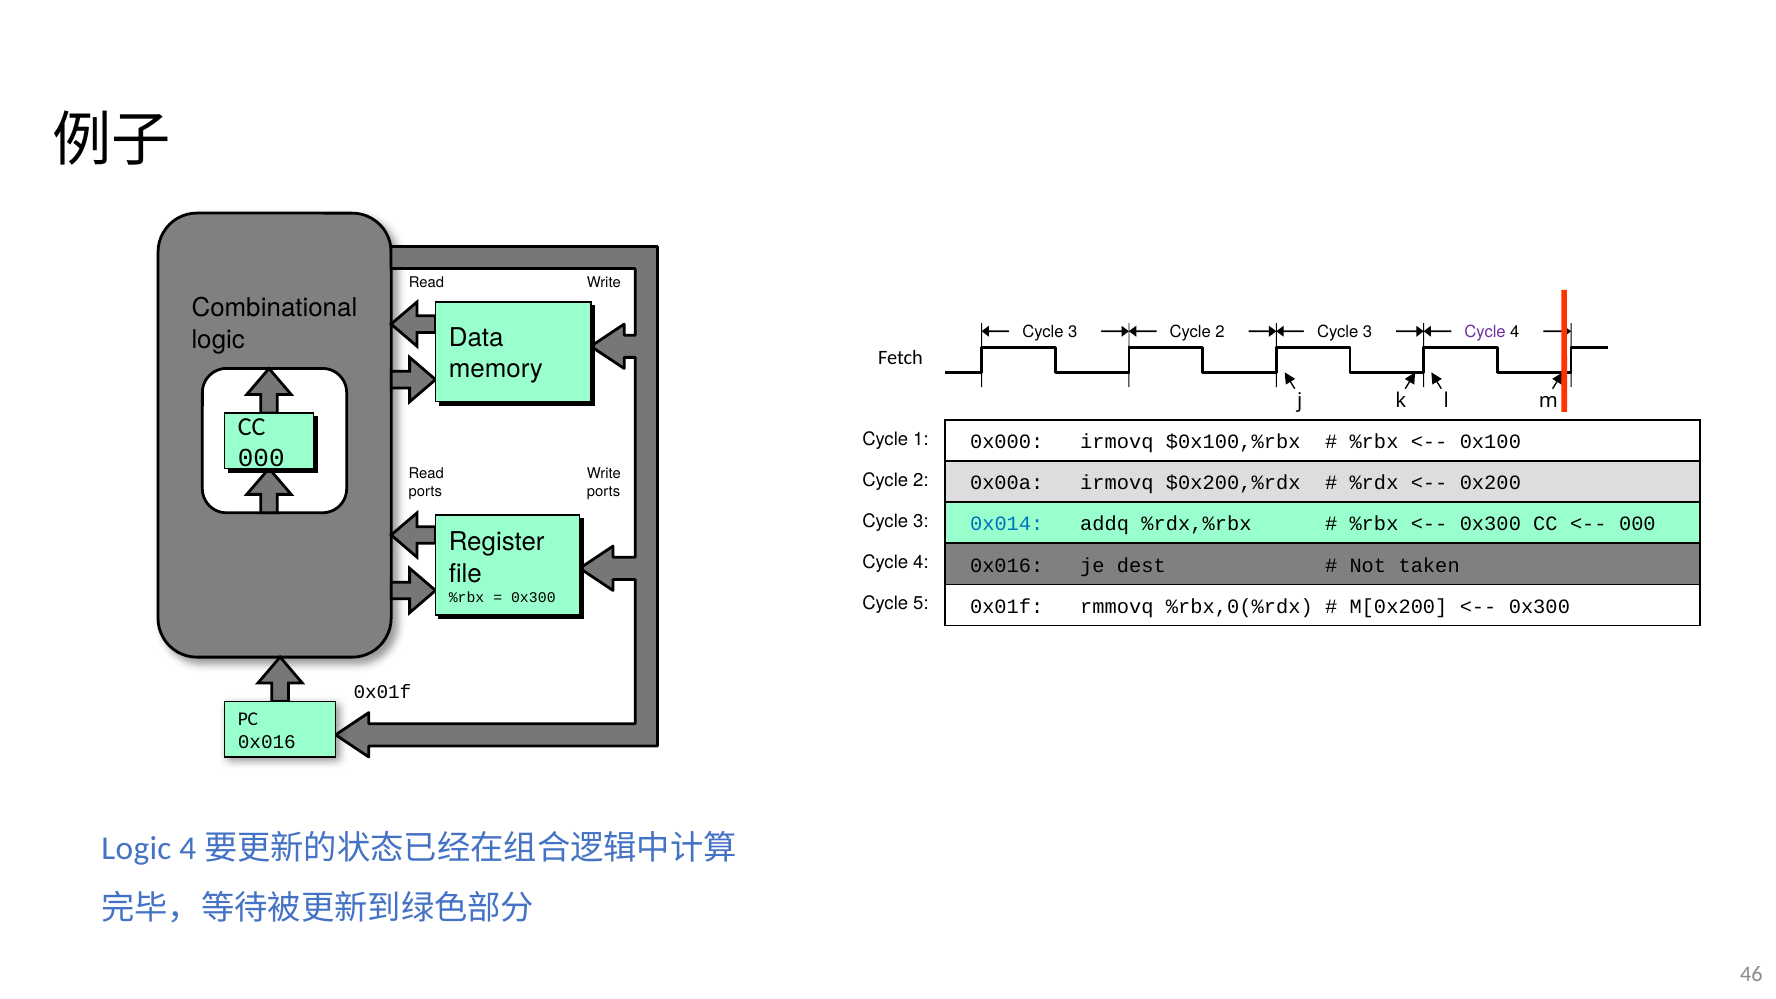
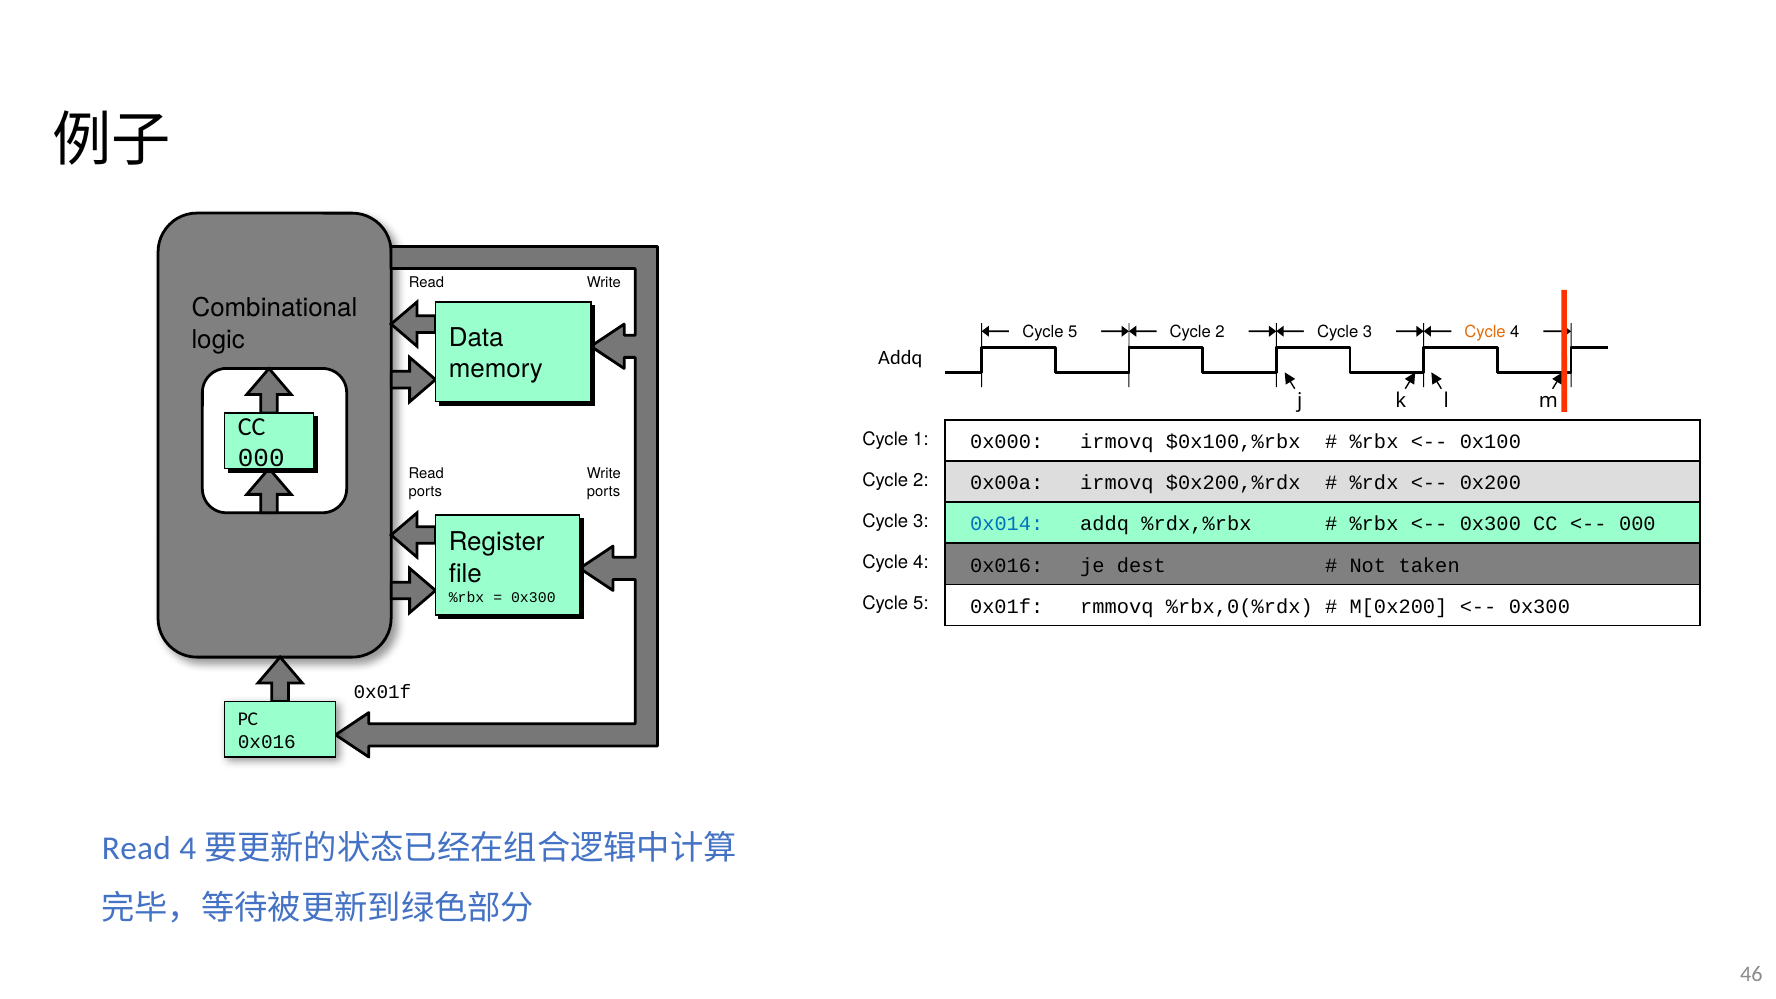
3 at (1073, 332): 3 -> 5
Cycle at (1485, 332) colour: purple -> orange
Fetch at (900, 357): Fetch -> Addq
Logic at (136, 849): Logic -> Read
